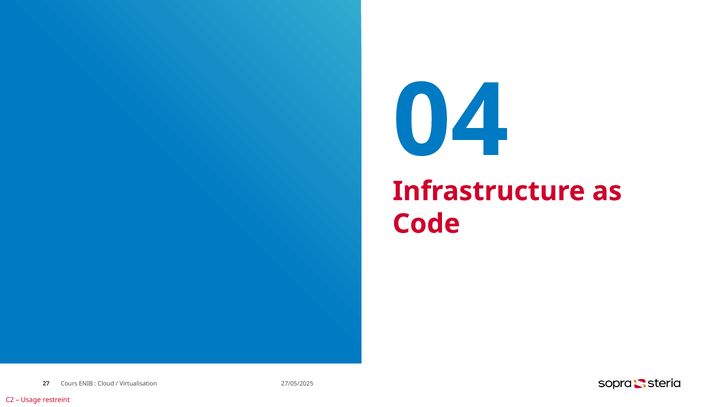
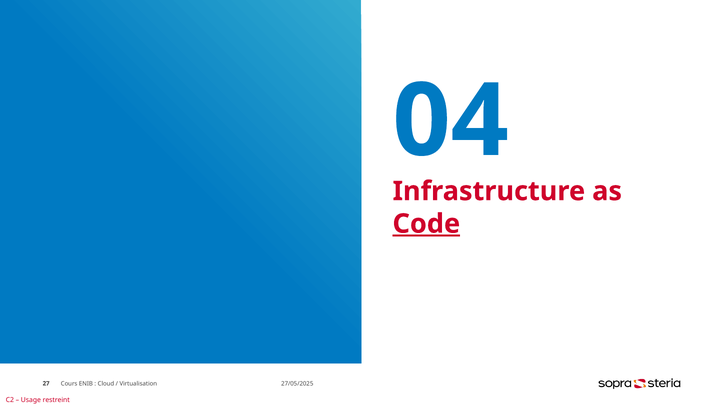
Code underline: none -> present
